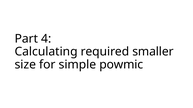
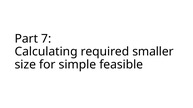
4: 4 -> 7
powmic: powmic -> feasible
